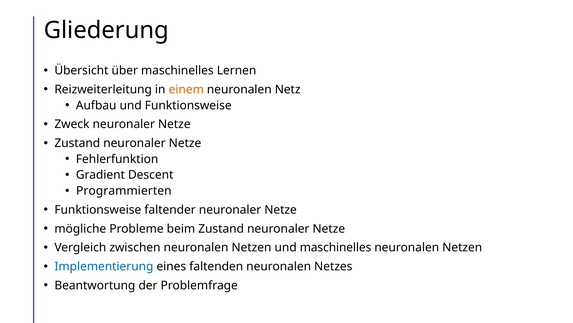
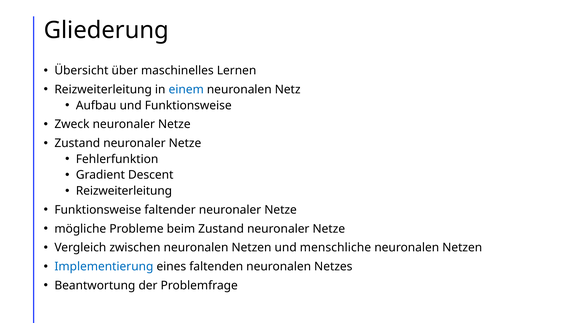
einem colour: orange -> blue
Programmierten at (124, 191): Programmierten -> Reizweiterleitung
und maschinelles: maschinelles -> menschliche
